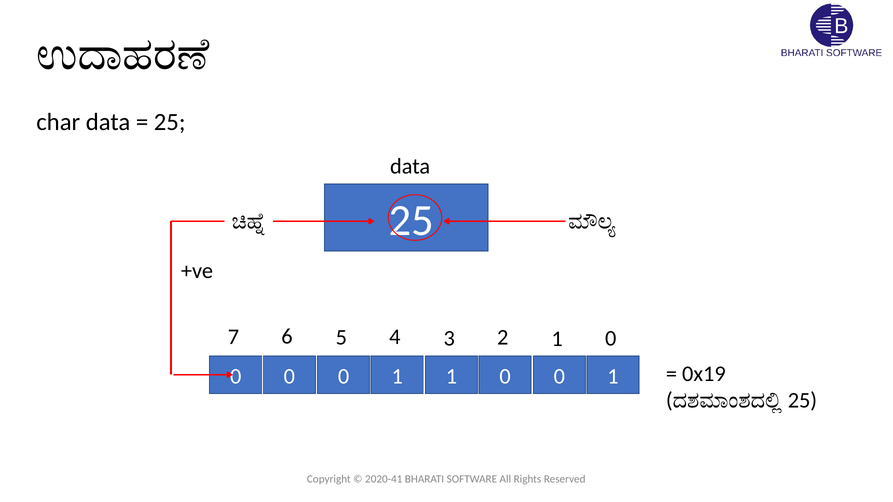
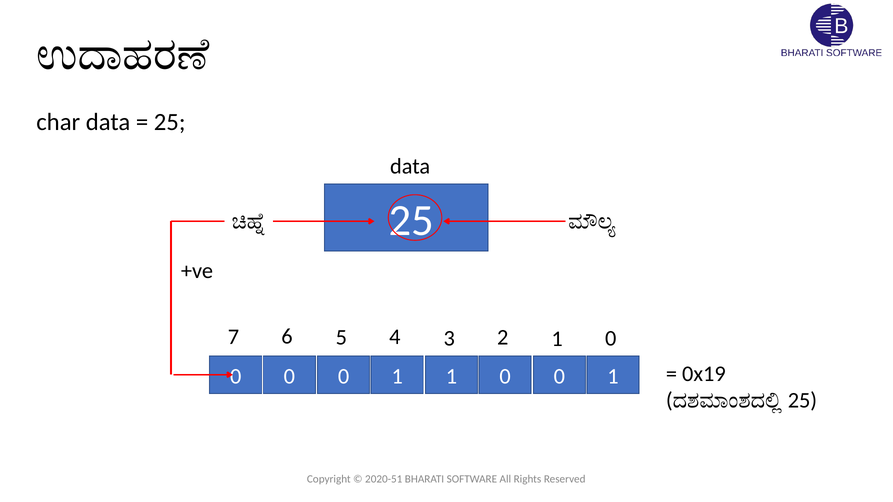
2020-41: 2020-41 -> 2020-51
